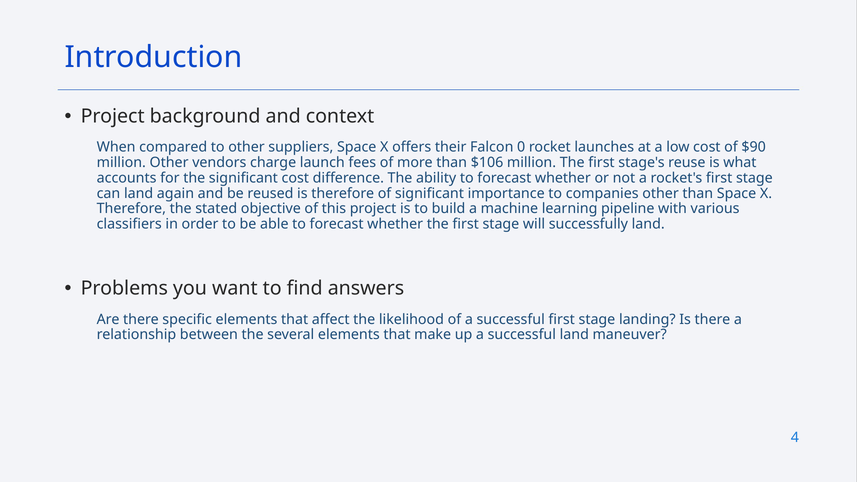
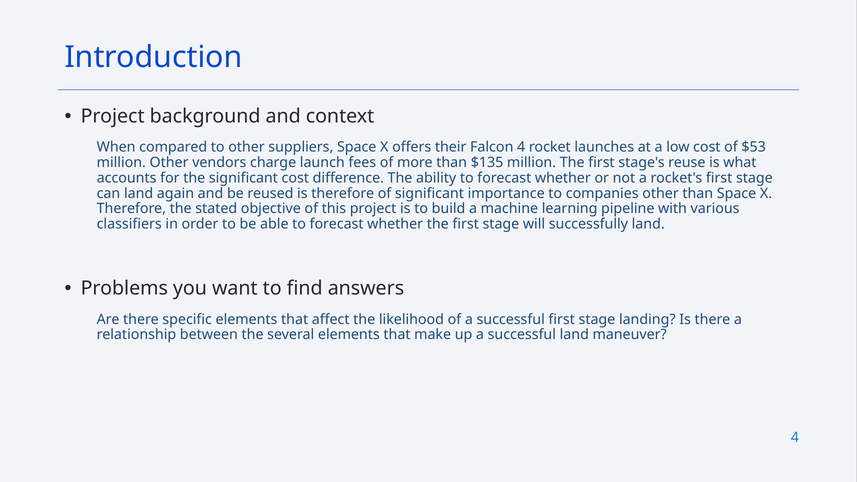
Falcon 0: 0 -> 4
$90: $90 -> $53
$106: $106 -> $135
